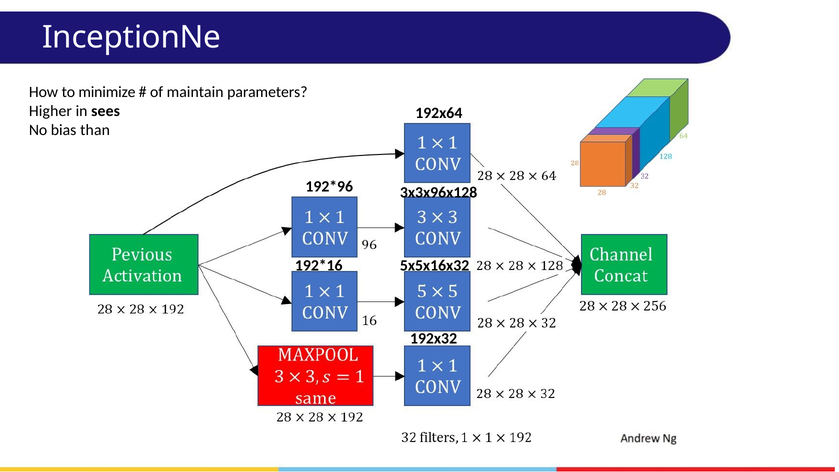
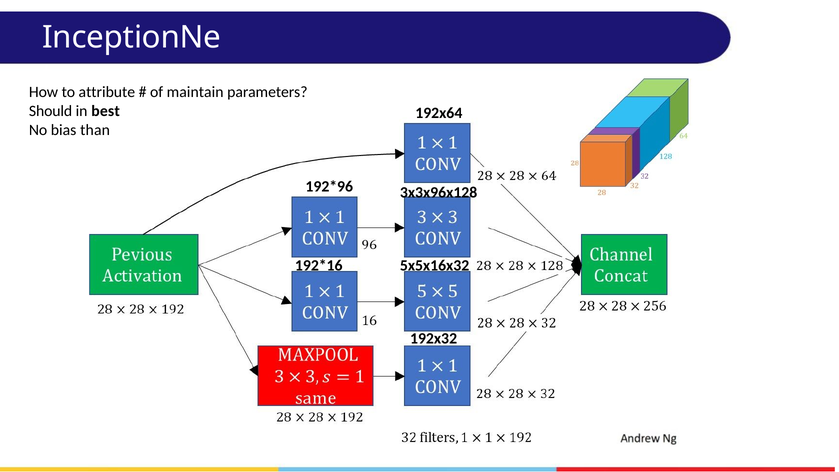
minimize: minimize -> attribute
Higher: Higher -> Should
sees: sees -> best
